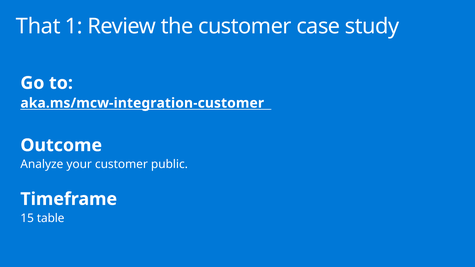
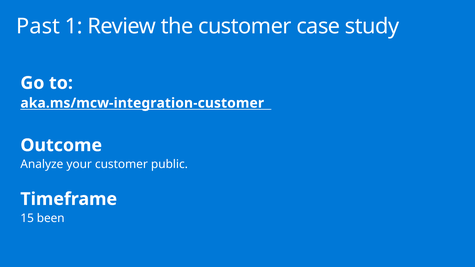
That: That -> Past
table: table -> been
